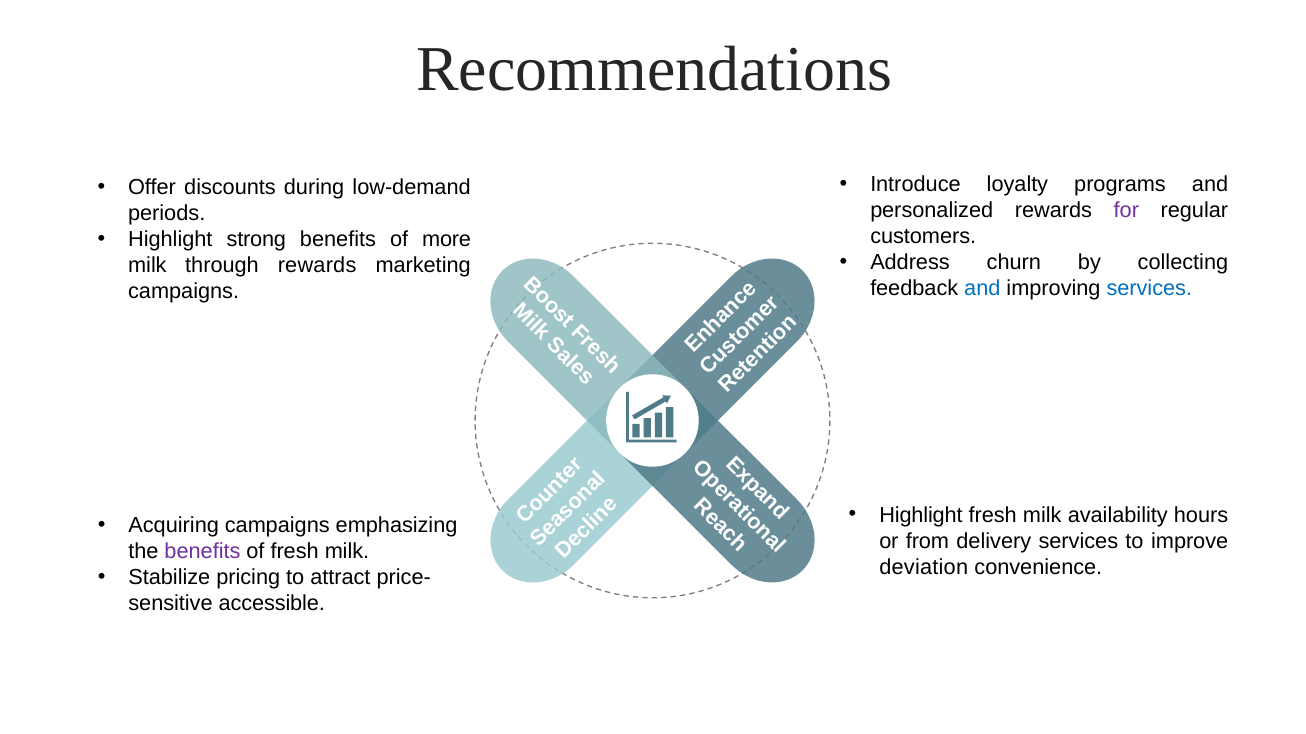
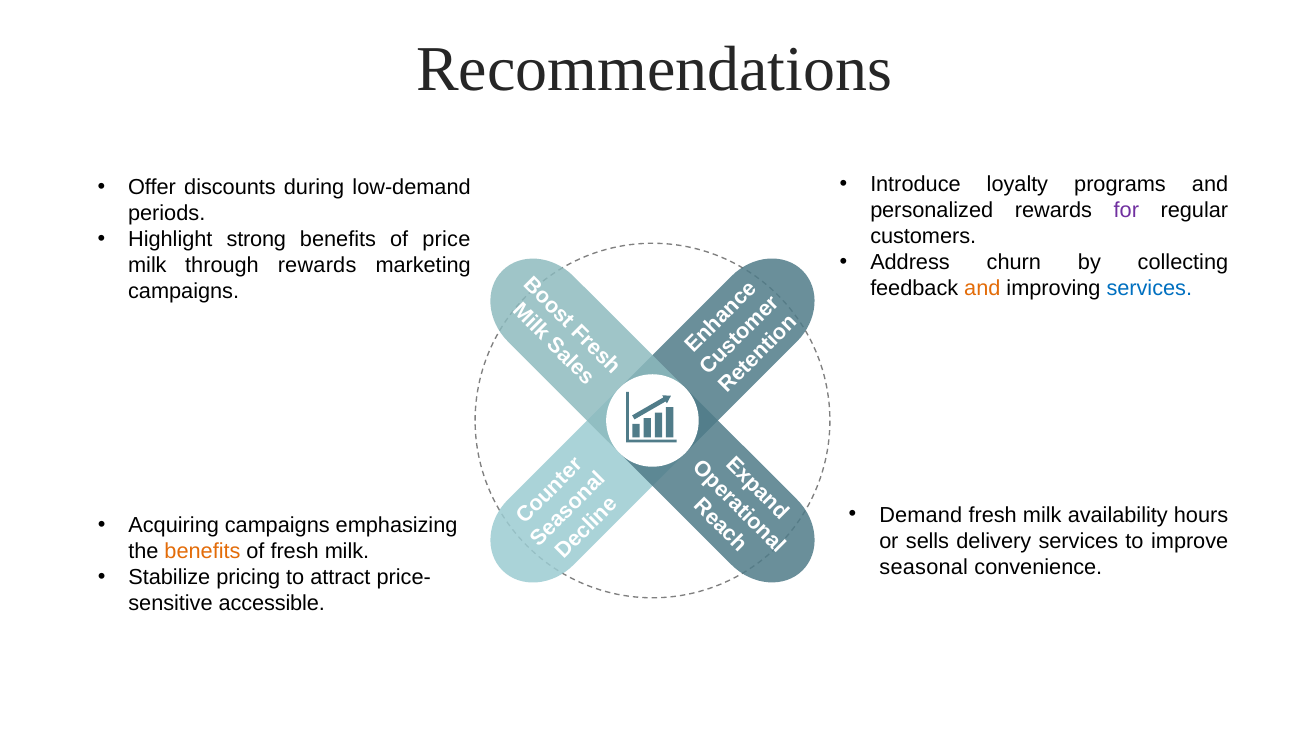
more: more -> price
and at (982, 289) colour: blue -> orange
Highlight at (921, 515): Highlight -> Demand
from: from -> sells
benefits at (202, 552) colour: purple -> orange
deviation: deviation -> seasonal
